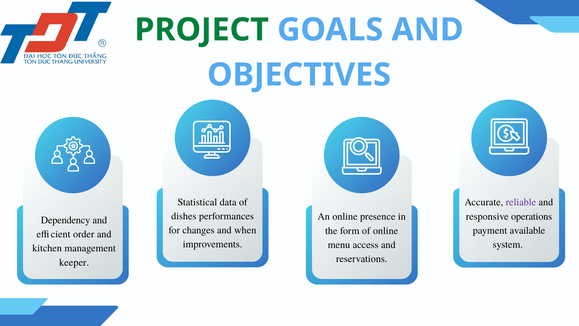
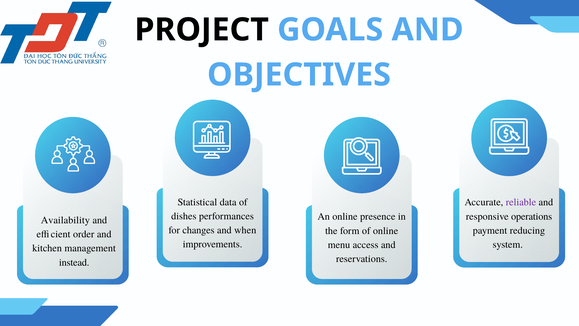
PROJECT colour: green -> black
Dependency: Dependency -> Availability
available: available -> reducing
keeper: keeper -> instead
